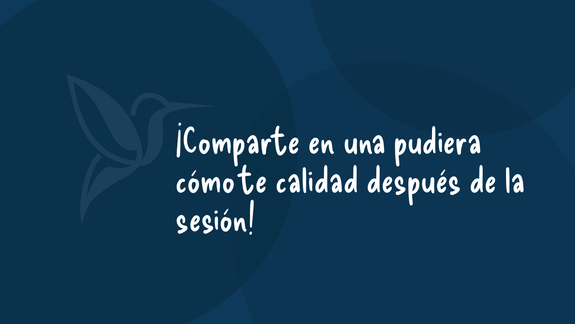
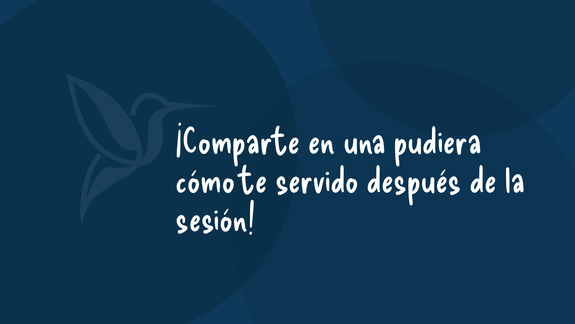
calidad: calidad -> servido
